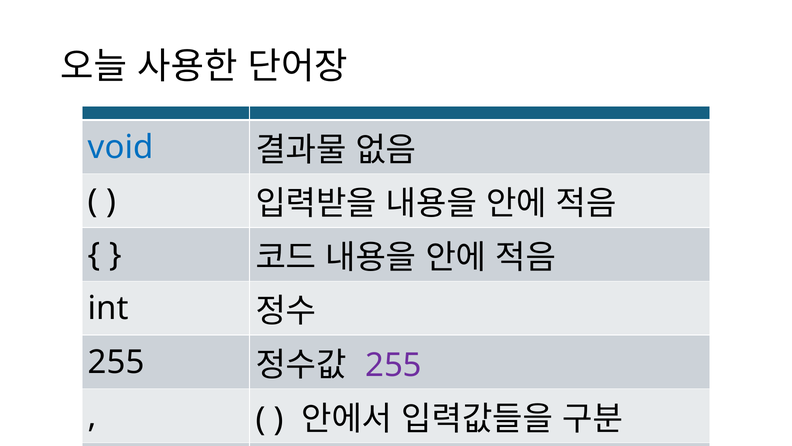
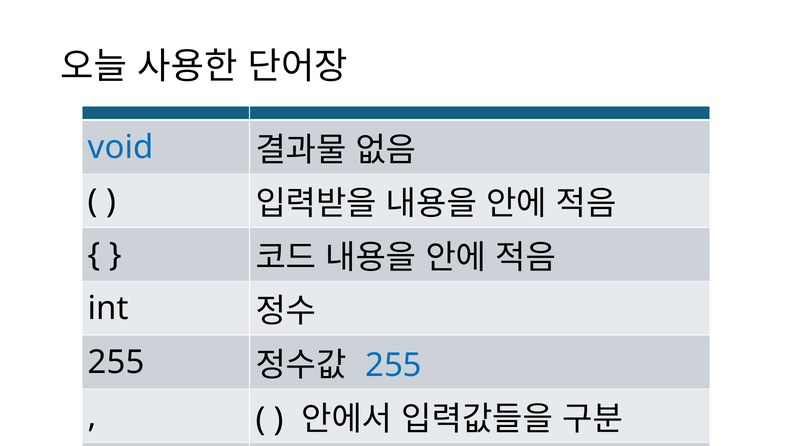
255 at (394, 365) colour: purple -> blue
